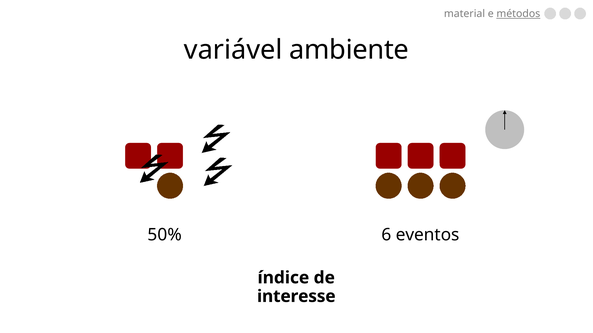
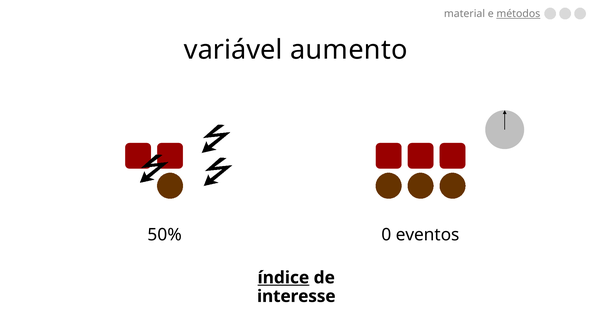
ambiente: ambiente -> aumento
6: 6 -> 0
índice underline: none -> present
